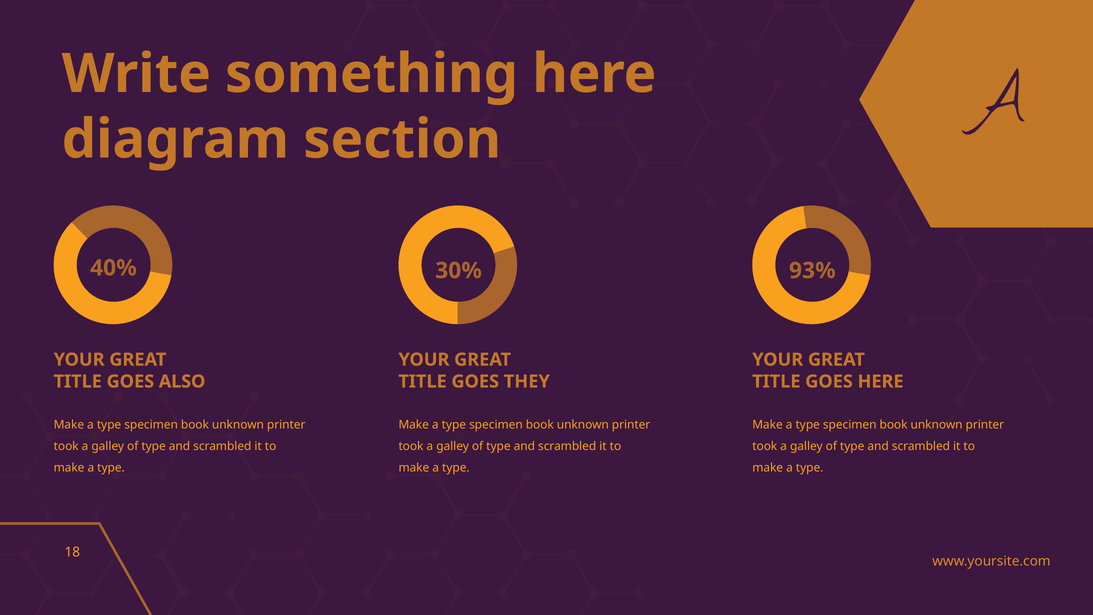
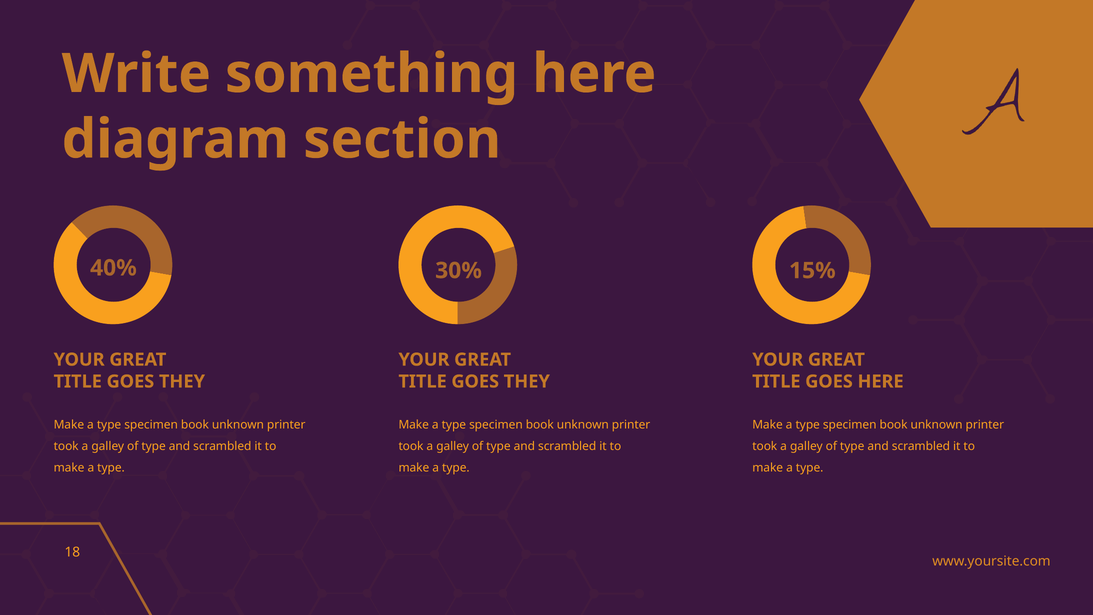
93%: 93% -> 15%
ALSO at (182, 381): ALSO -> THEY
